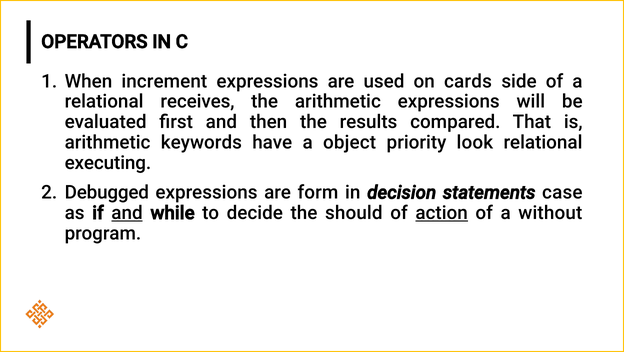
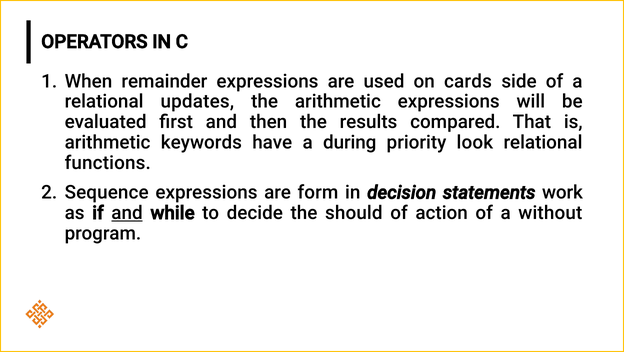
increment: increment -> remainder
receives: receives -> updates
object: object -> during
executing: executing -> functions
Debugged: Debugged -> Sequence
case: case -> work
action underline: present -> none
